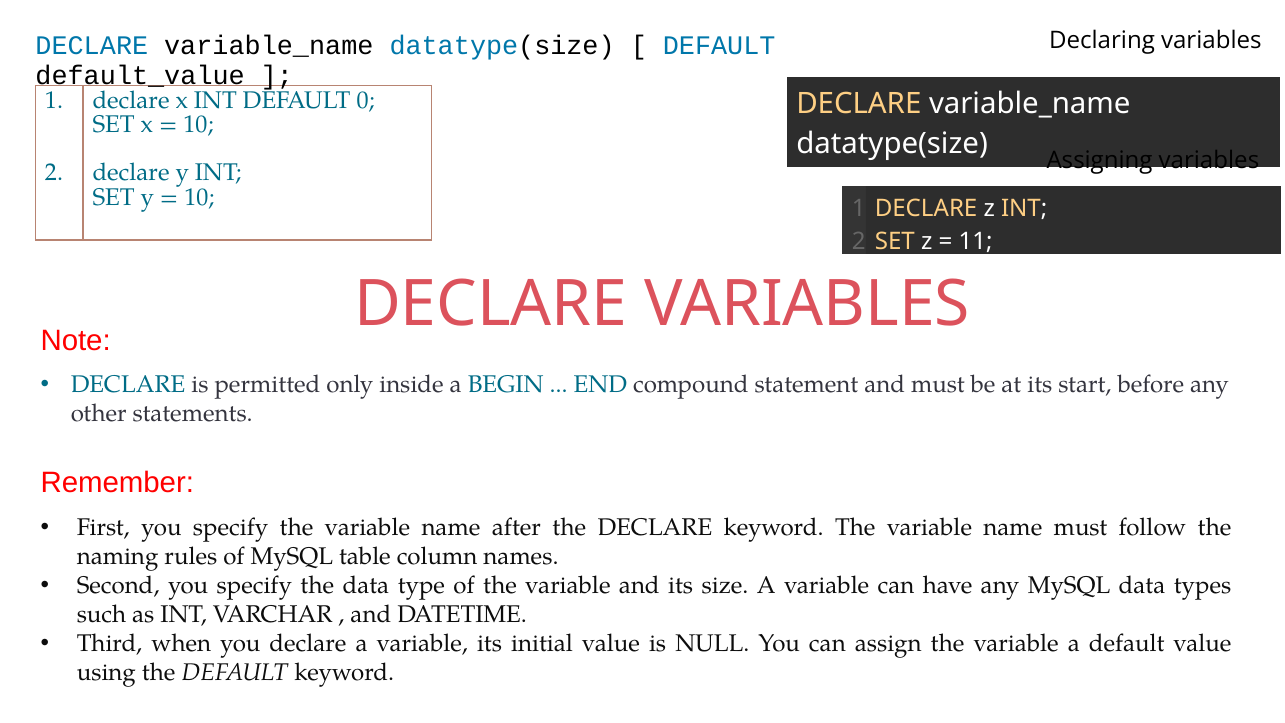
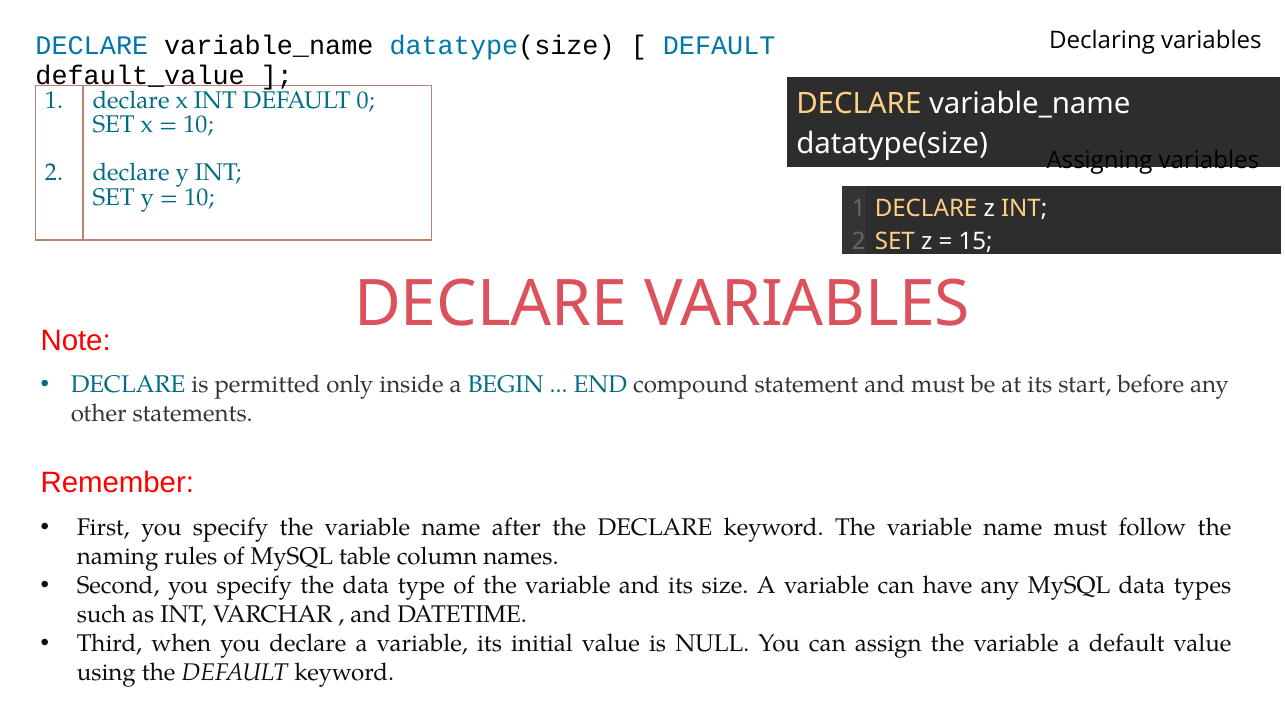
11: 11 -> 15
